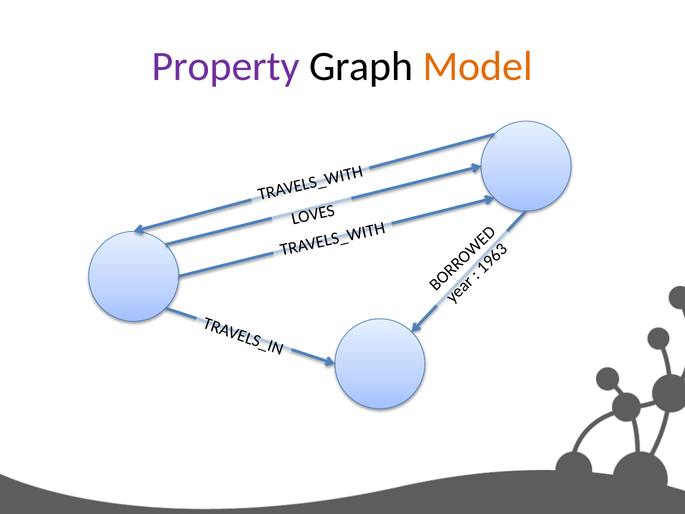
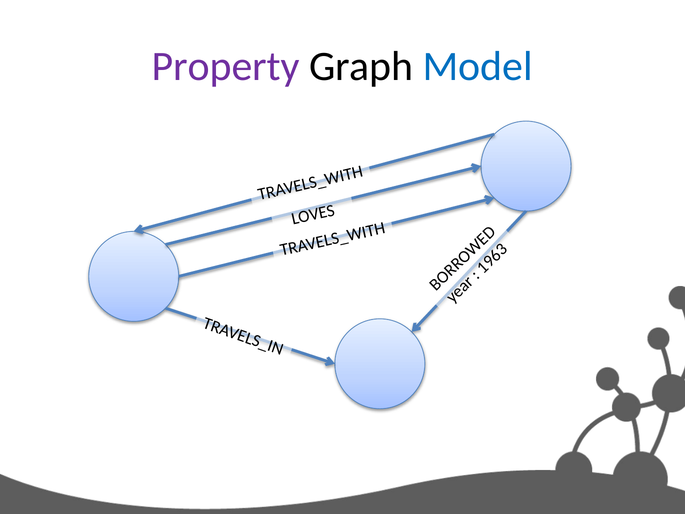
Model colour: orange -> blue
